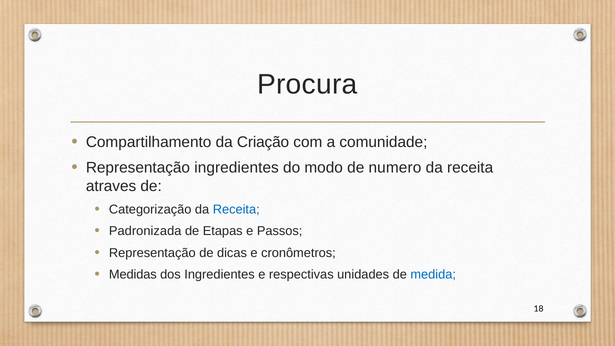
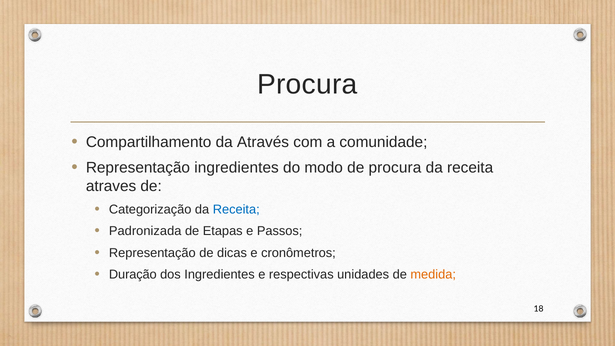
Criação: Criação -> Através
de numero: numero -> procura
Medidas: Medidas -> Duração
medida colour: blue -> orange
